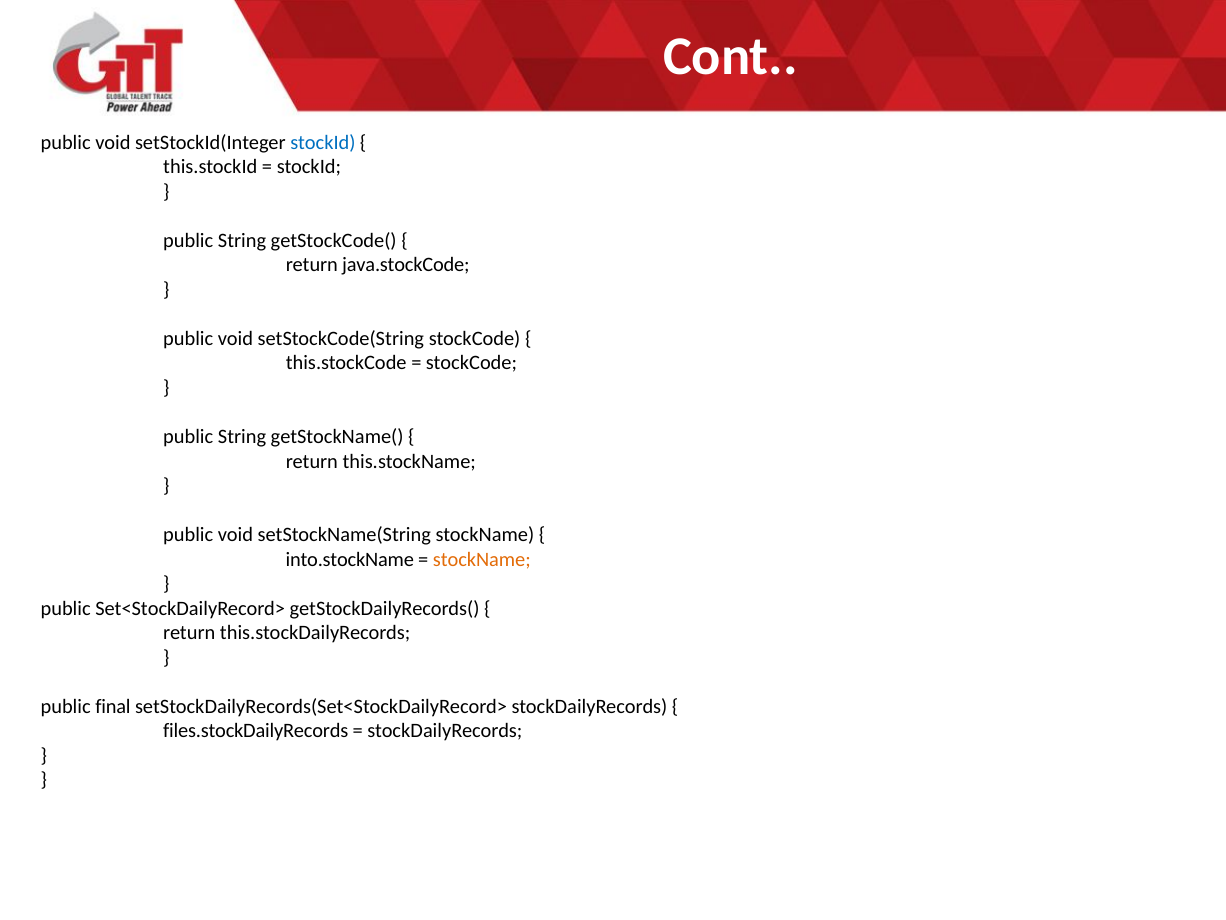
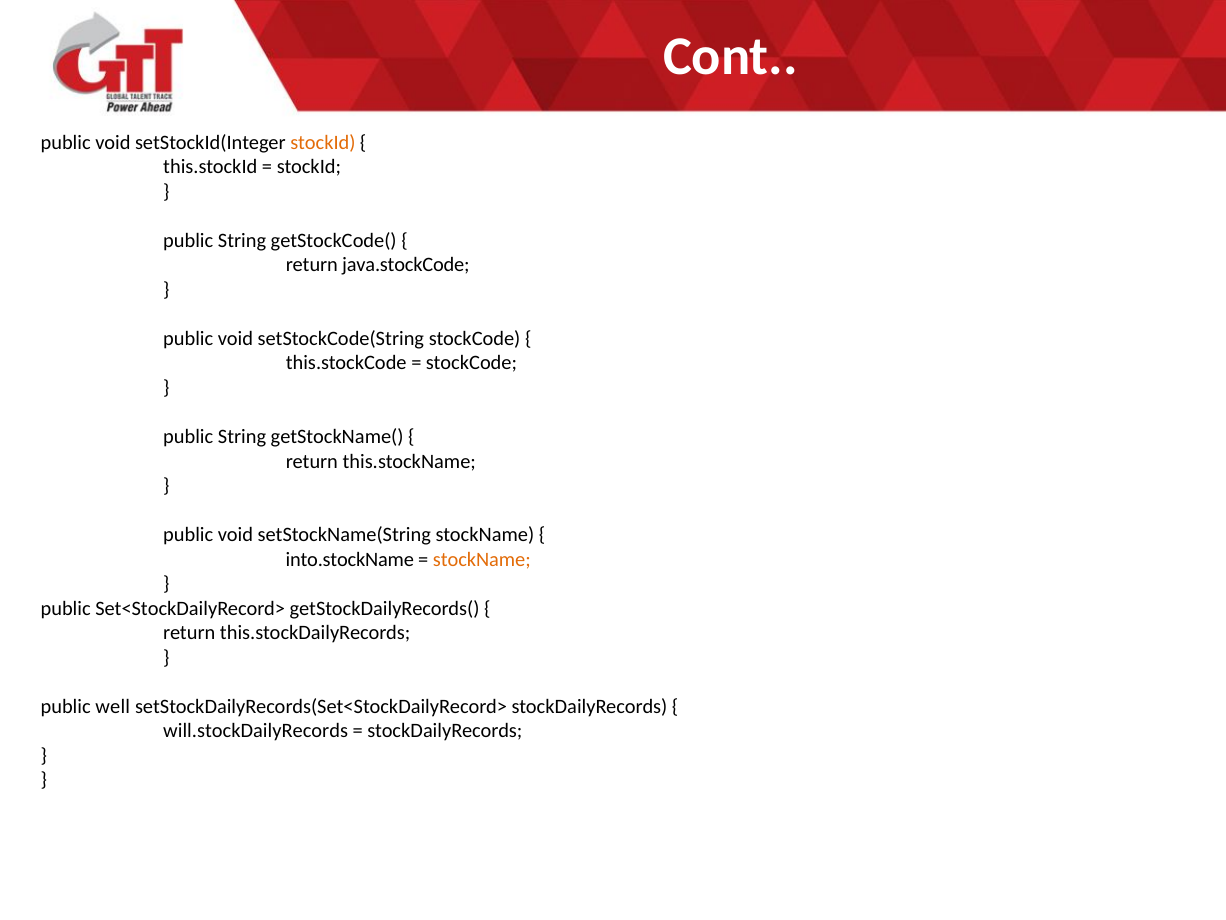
stockId at (323, 142) colour: blue -> orange
final: final -> well
files.stockDailyRecords: files.stockDailyRecords -> will.stockDailyRecords
